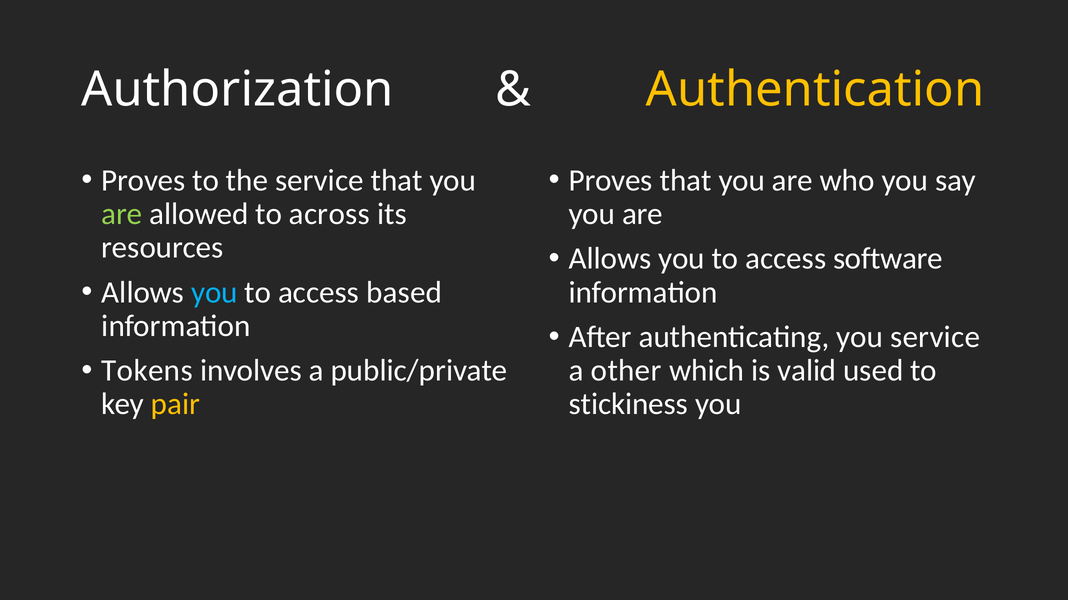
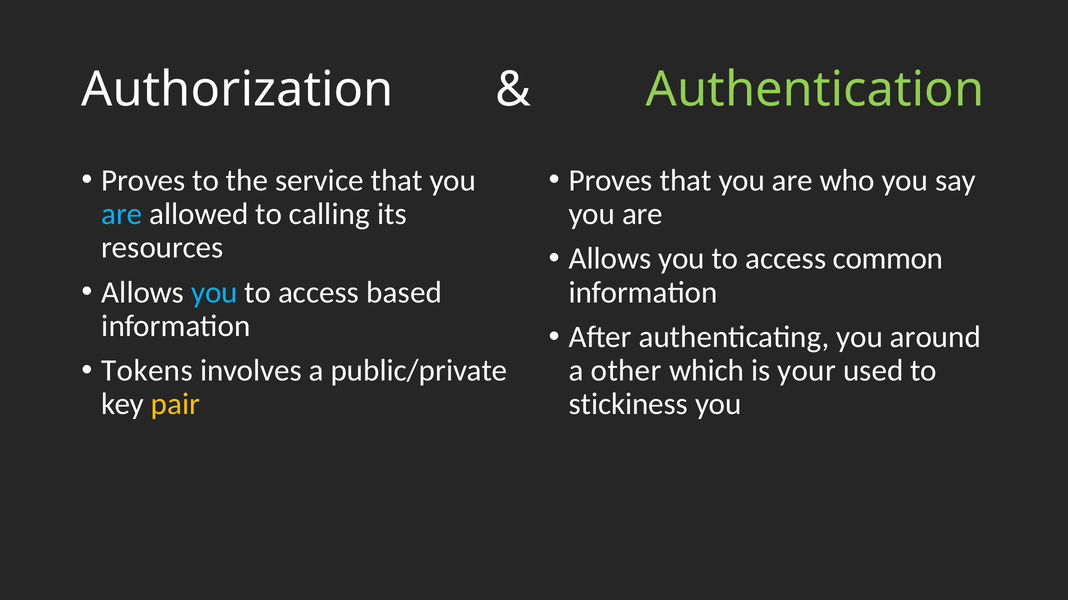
Authentication colour: yellow -> light green
are at (122, 214) colour: light green -> light blue
across: across -> calling
software: software -> common
you service: service -> around
valid: valid -> your
